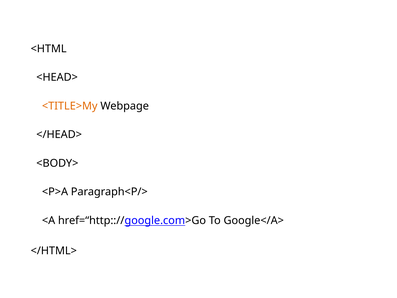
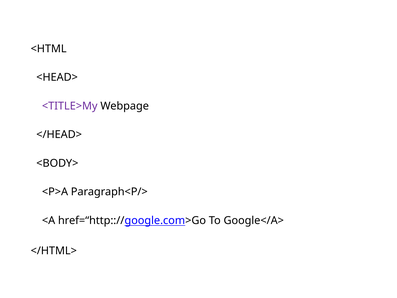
<TITLE>My colour: orange -> purple
